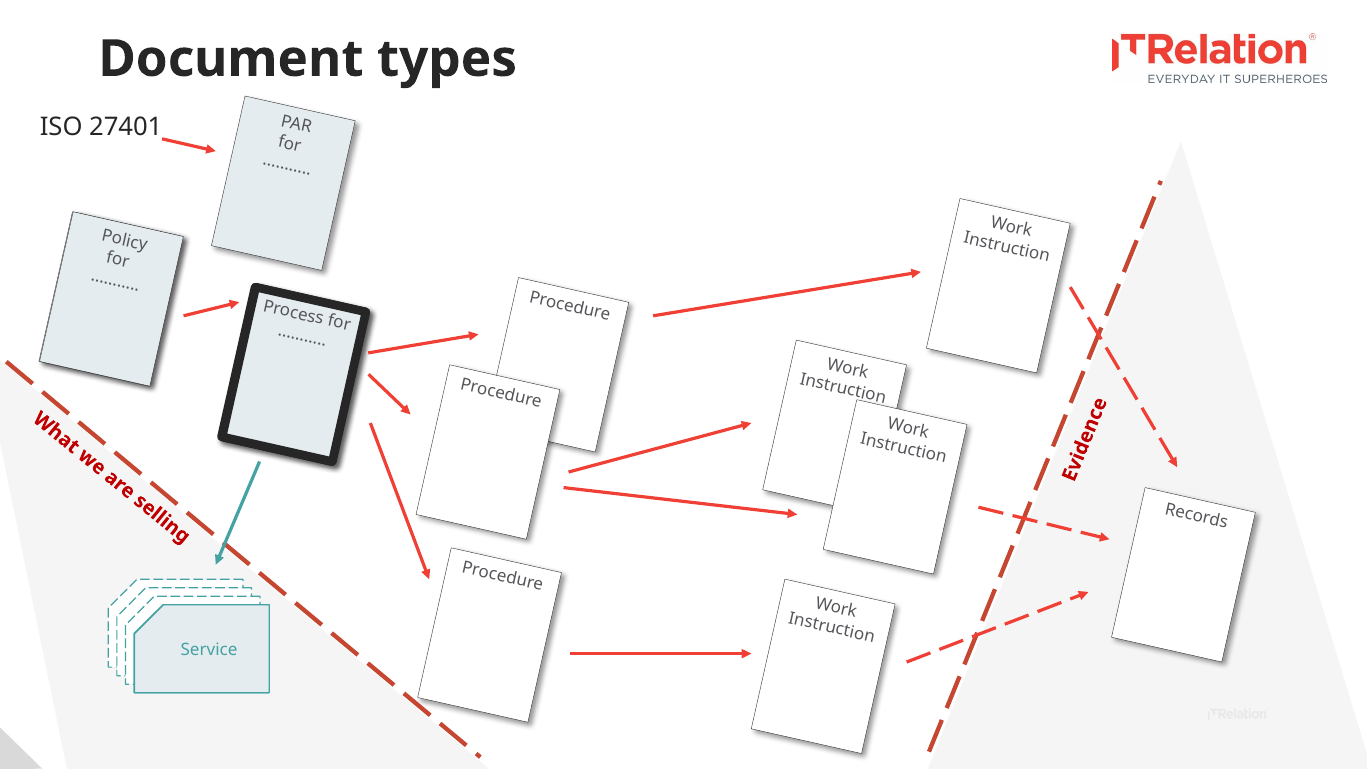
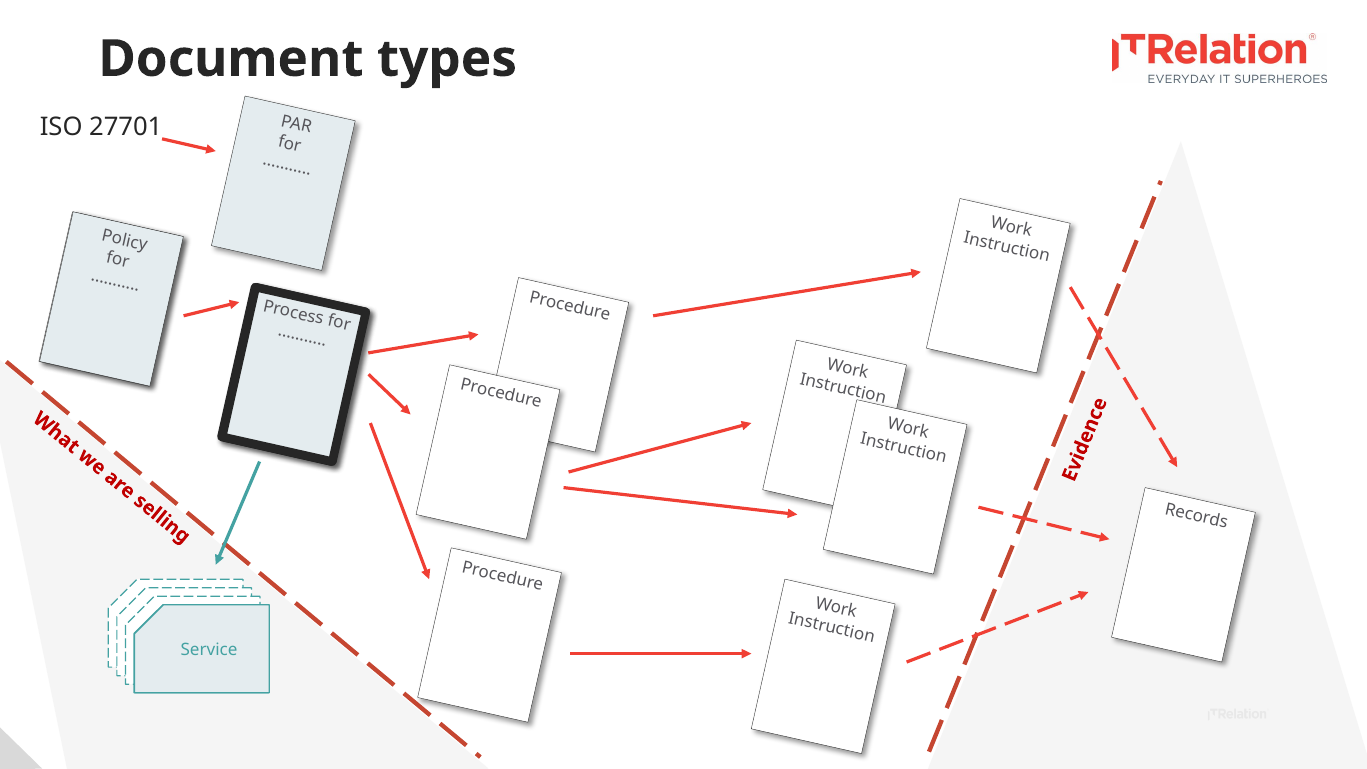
27401: 27401 -> 27701
